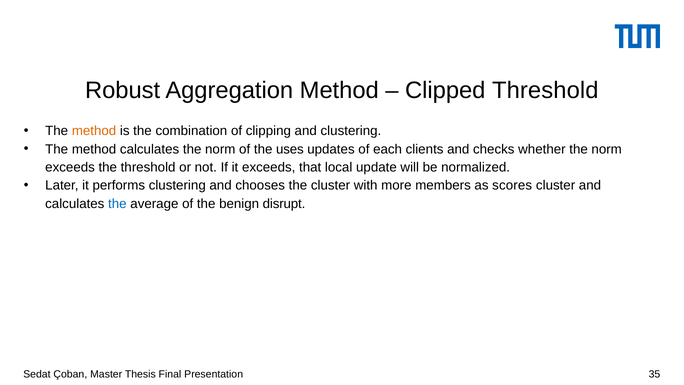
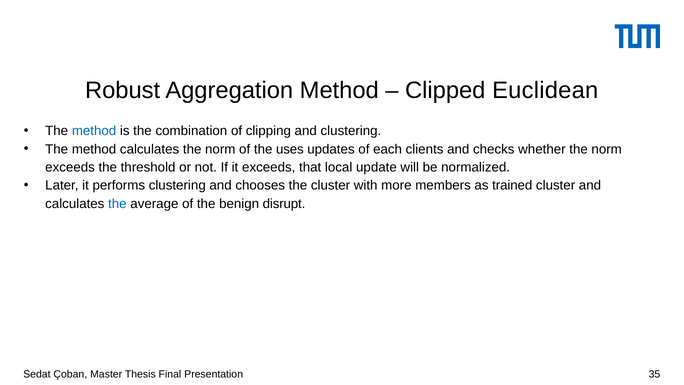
Clipped Threshold: Threshold -> Euclidean
method at (94, 131) colour: orange -> blue
scores: scores -> trained
